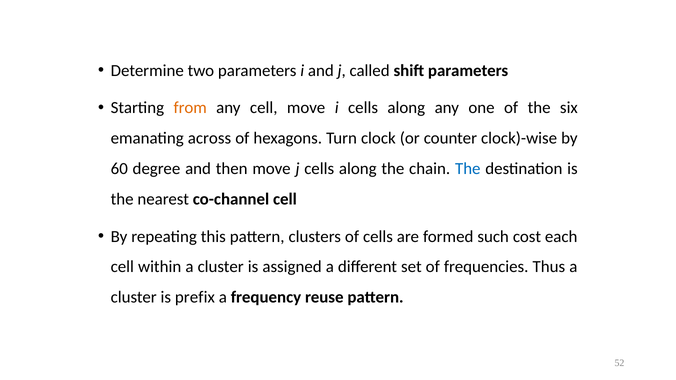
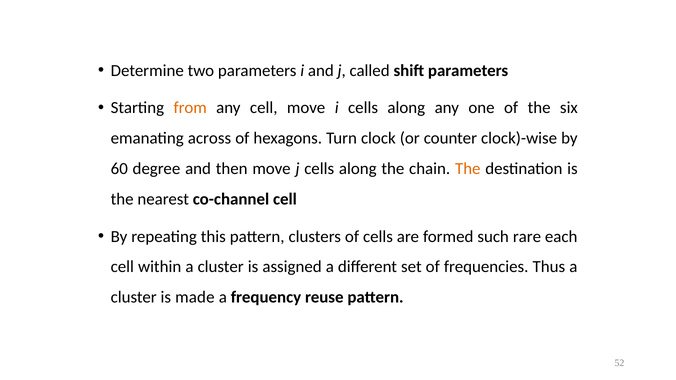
The at (468, 169) colour: blue -> orange
cost: cost -> rare
prefix: prefix -> made
